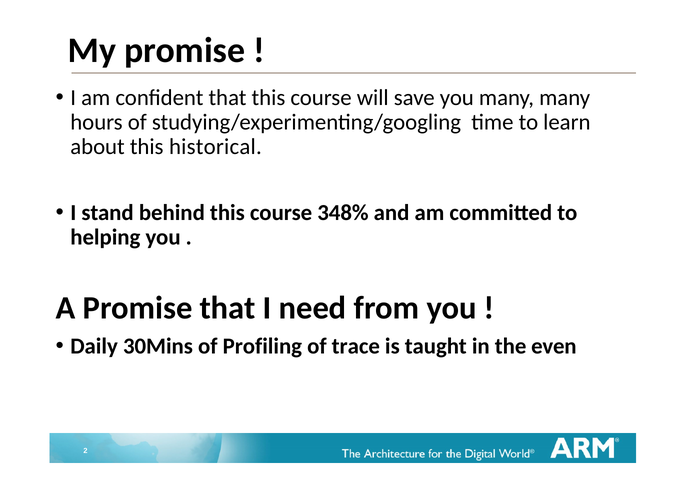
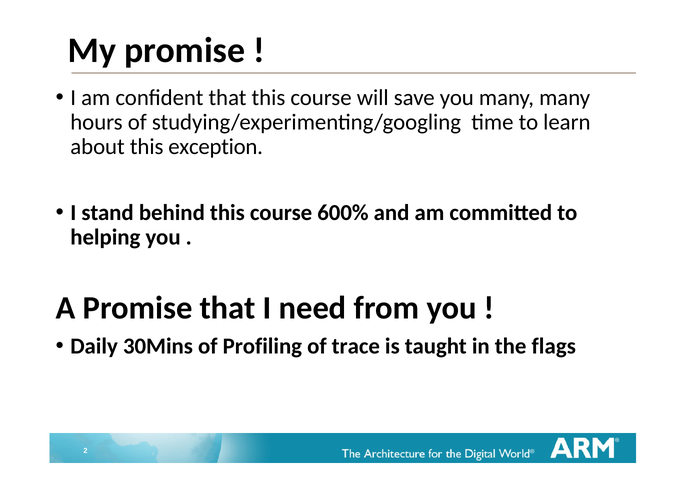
historical: historical -> exception
348%: 348% -> 600%
even: even -> flags
